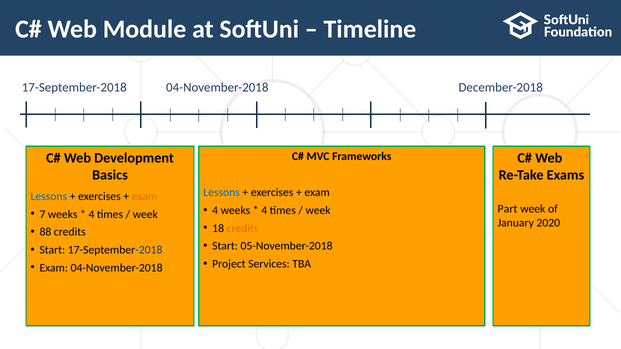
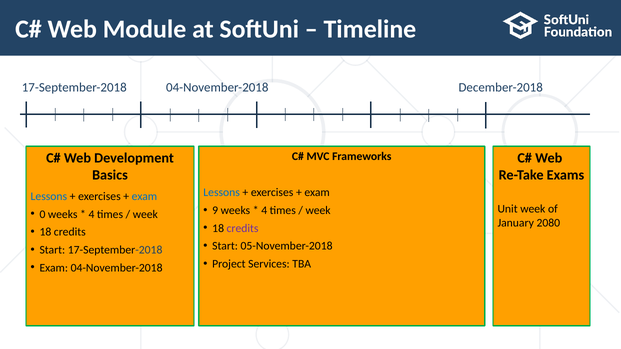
exam at (144, 197) colour: orange -> blue
Part: Part -> Unit
4 at (215, 211): 4 -> 9
7: 7 -> 0
2020: 2020 -> 2080
credits at (243, 228) colour: orange -> purple
88 at (45, 232): 88 -> 18
